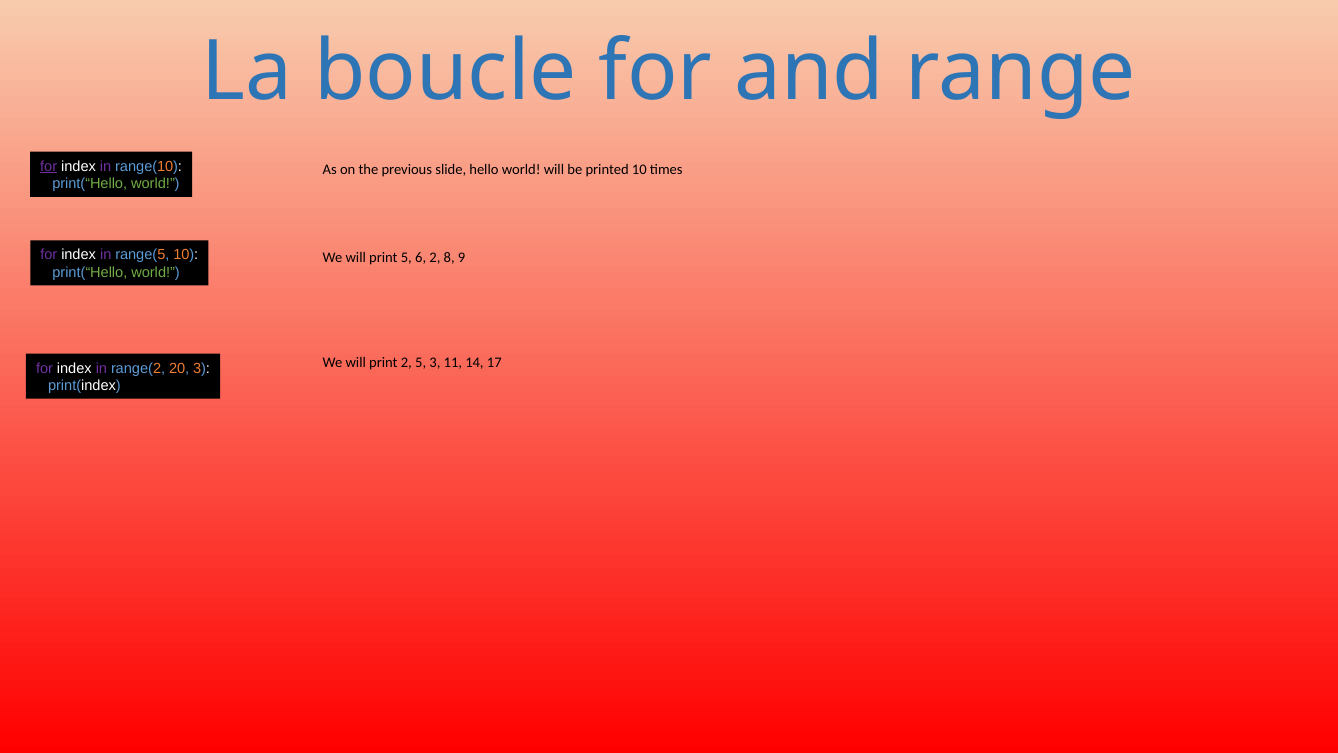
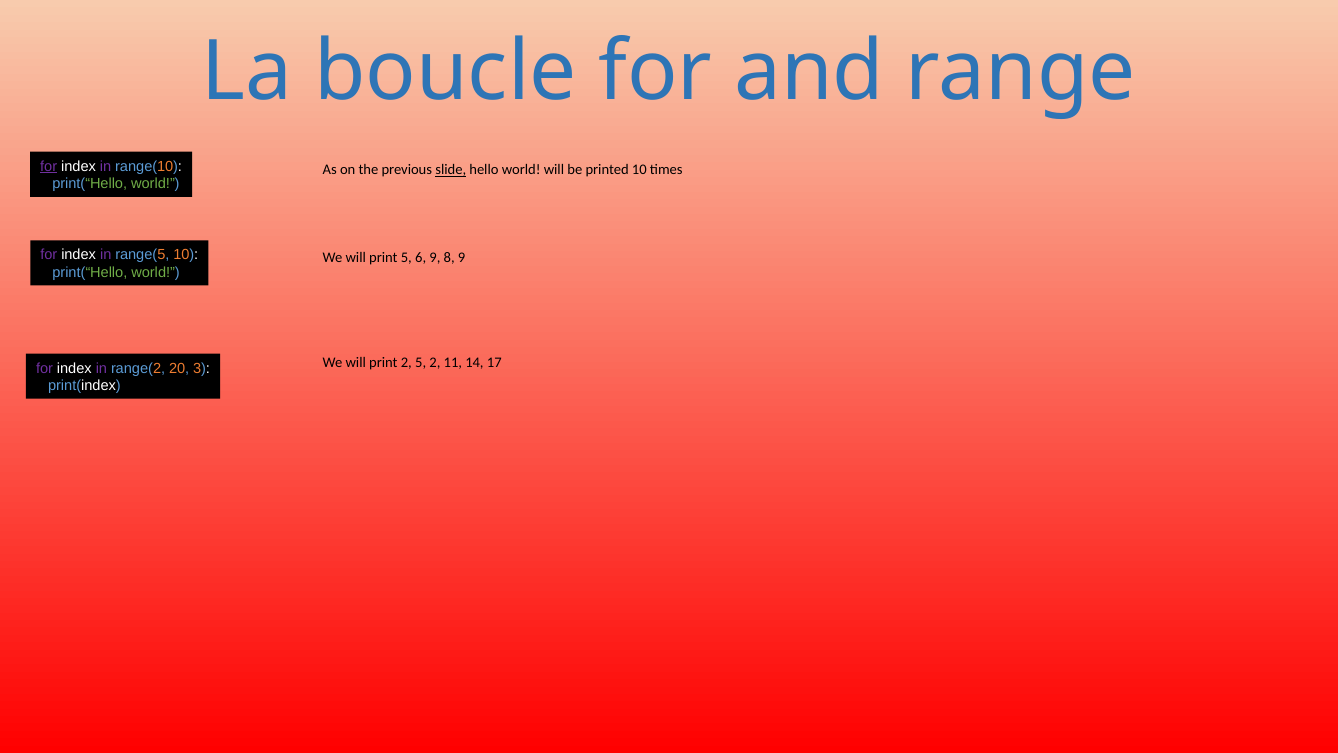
slide underline: none -> present
6 2: 2 -> 9
5 3: 3 -> 2
